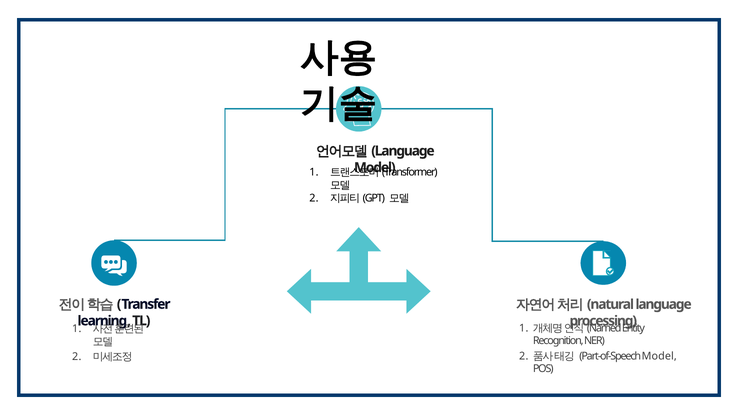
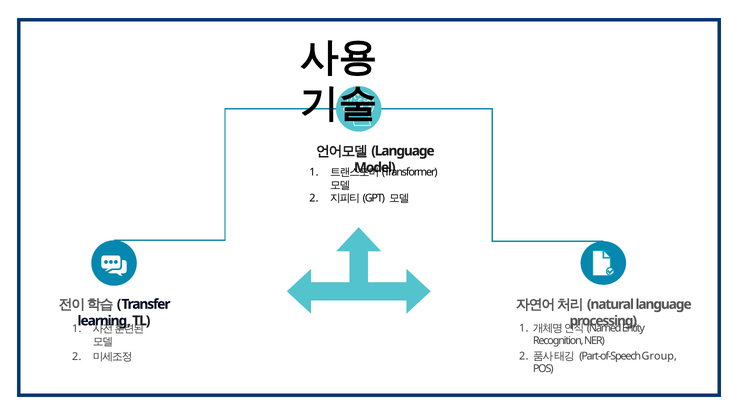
Part-of-Speech Model: Model -> Group
